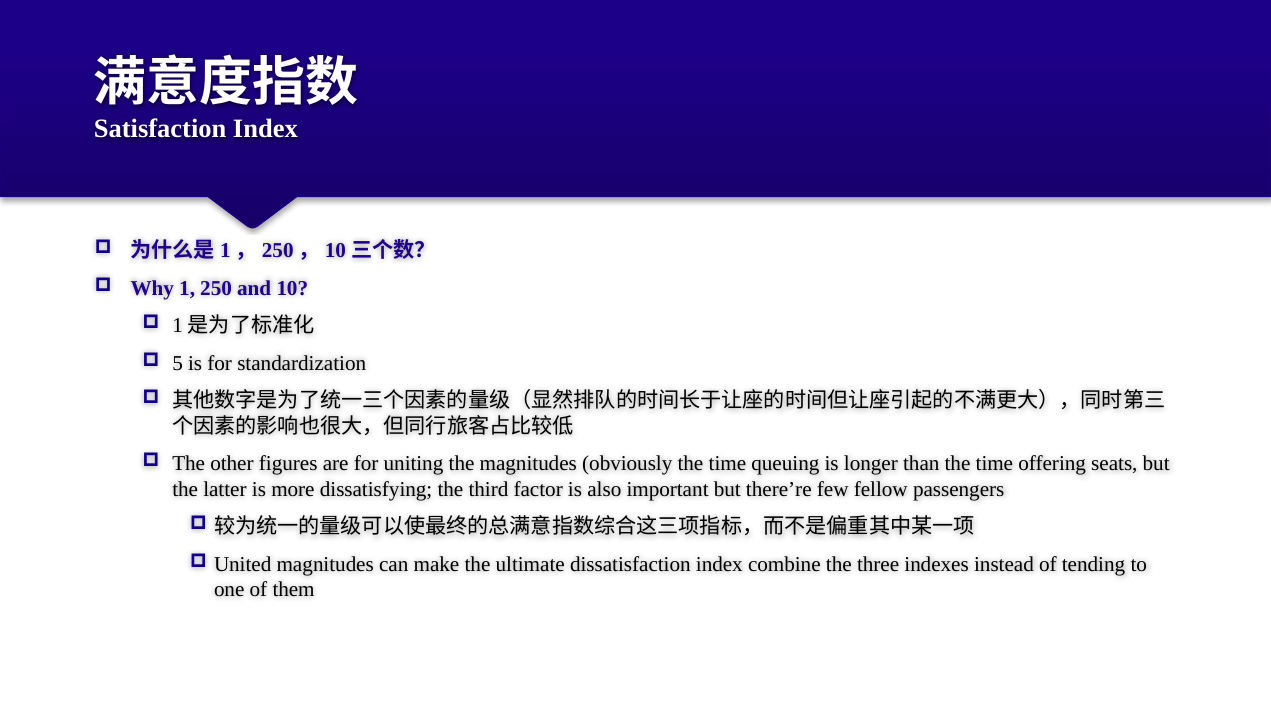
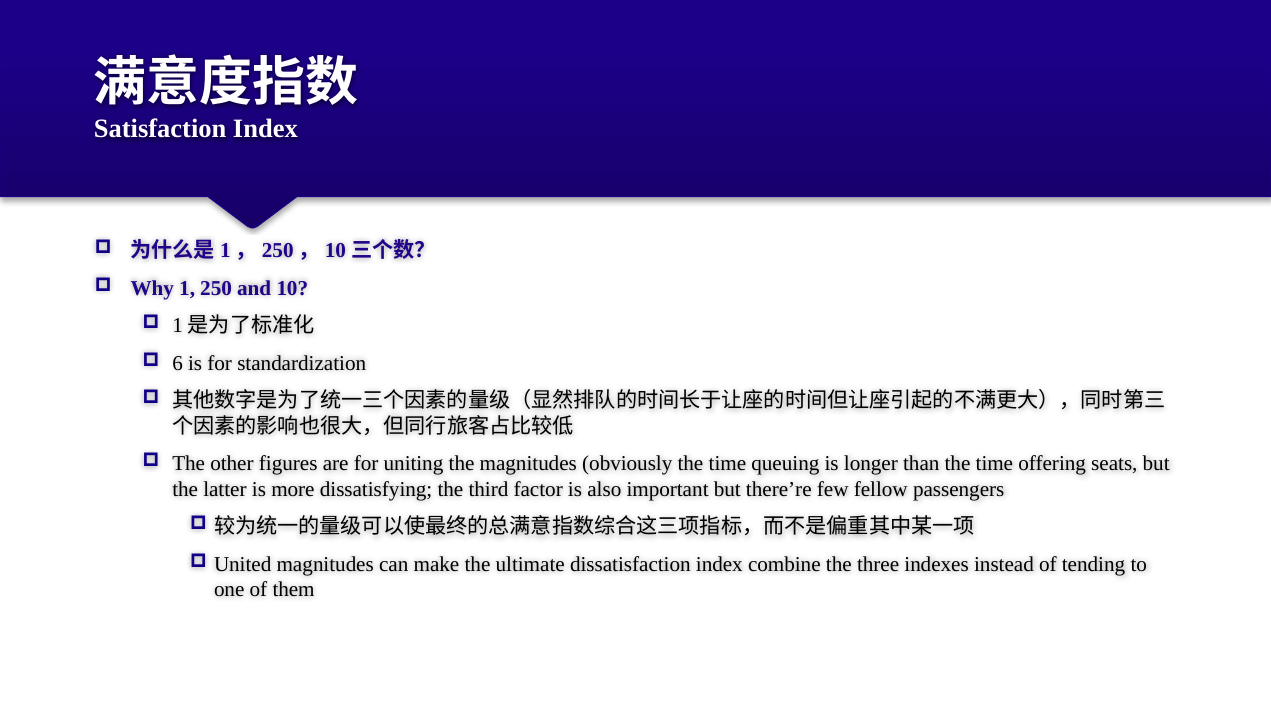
5: 5 -> 6
